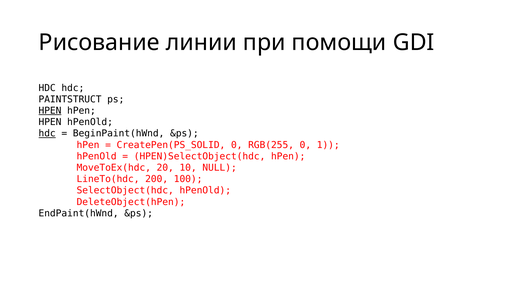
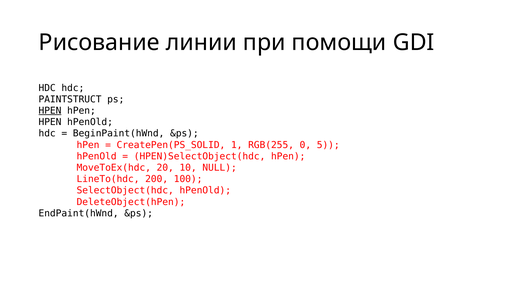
hdc at (47, 134) underline: present -> none
CreatePen(PS_SOLID 0: 0 -> 1
1: 1 -> 5
